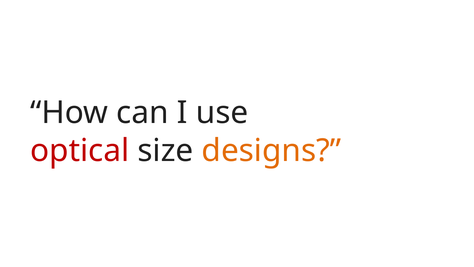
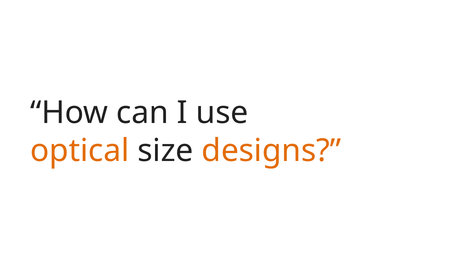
optical colour: red -> orange
